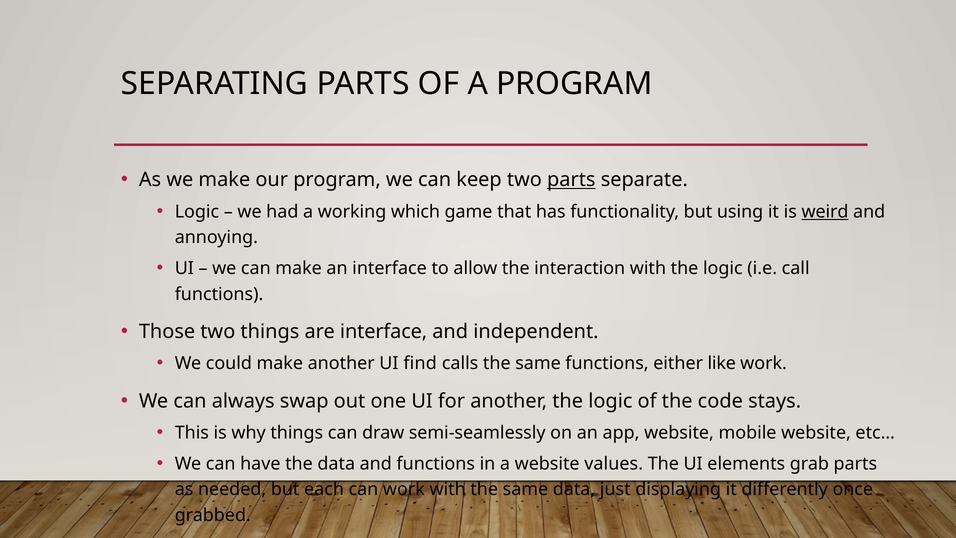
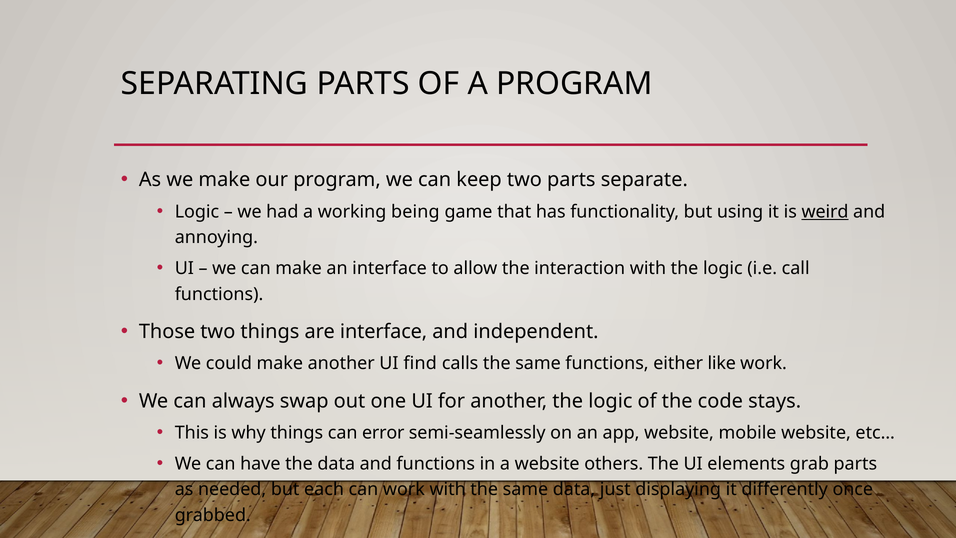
parts at (571, 180) underline: present -> none
which: which -> being
draw: draw -> error
values: values -> others
